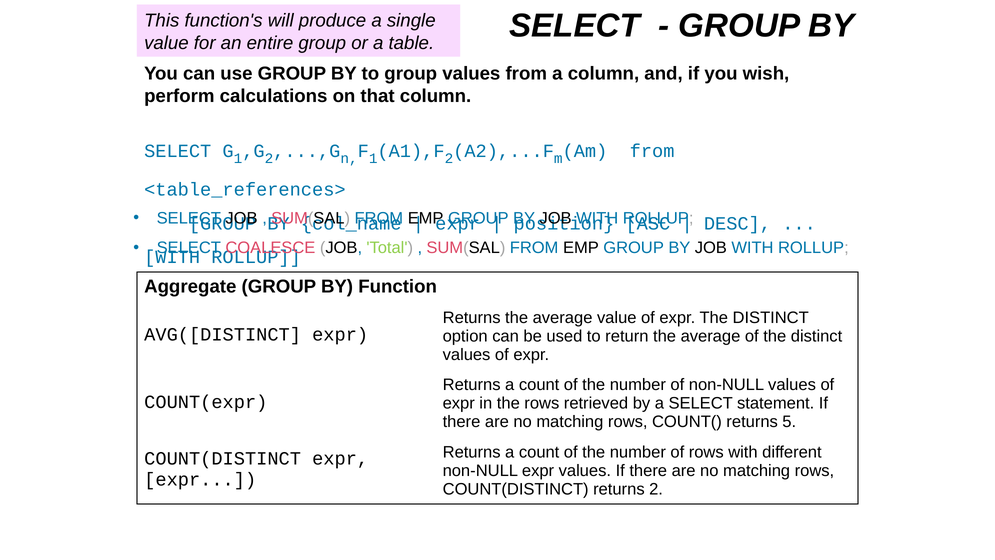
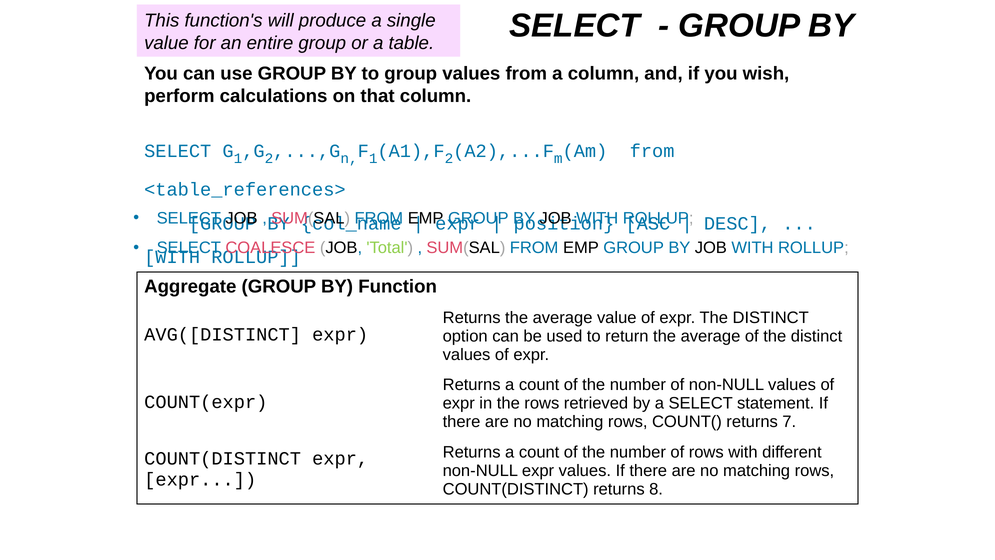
5: 5 -> 7
returns 2: 2 -> 8
